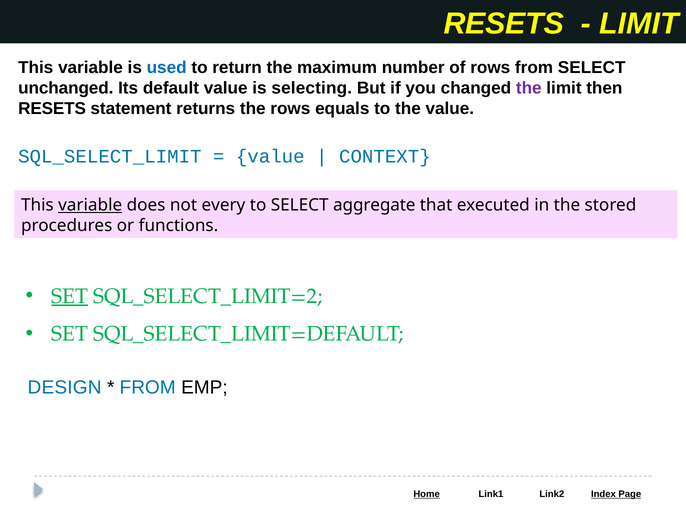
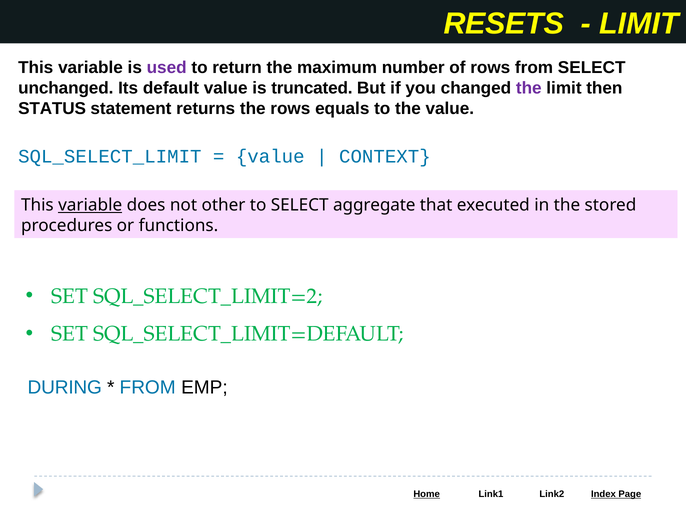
used colour: blue -> purple
selecting: selecting -> truncated
RESETS at (52, 109): RESETS -> STATUS
every: every -> other
SET at (70, 296) underline: present -> none
DESIGN: DESIGN -> DURING
